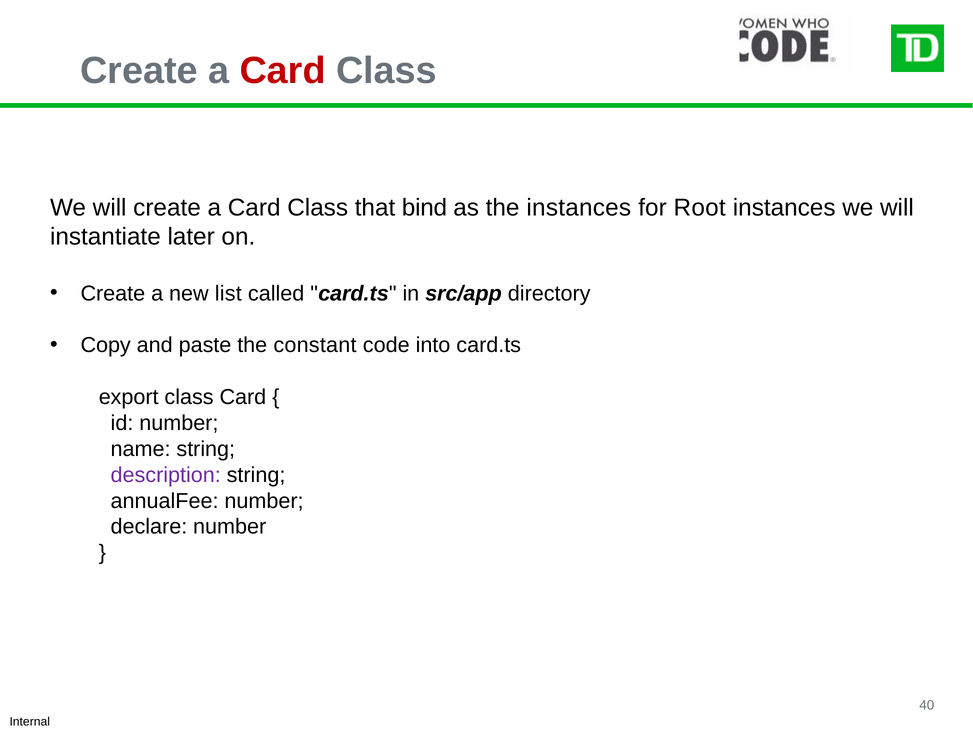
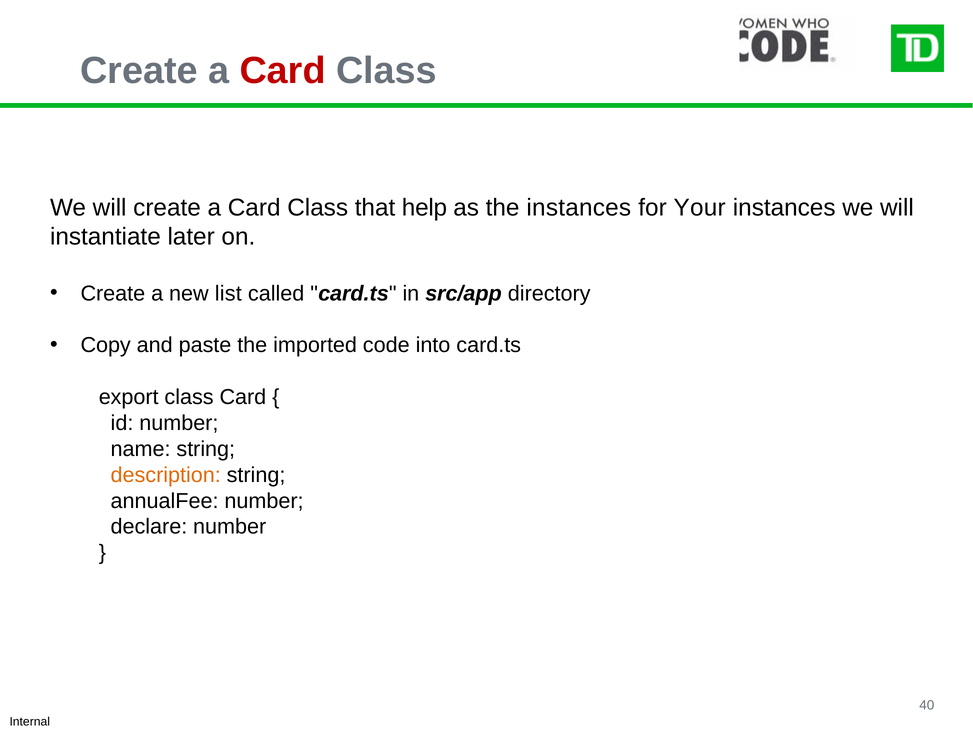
bind: bind -> help
Root: Root -> Your
constant: constant -> imported
description colour: purple -> orange
